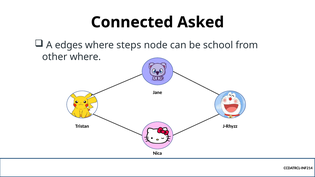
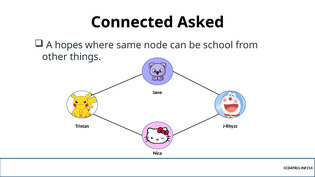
edges: edges -> hopes
steps: steps -> same
other where: where -> things
